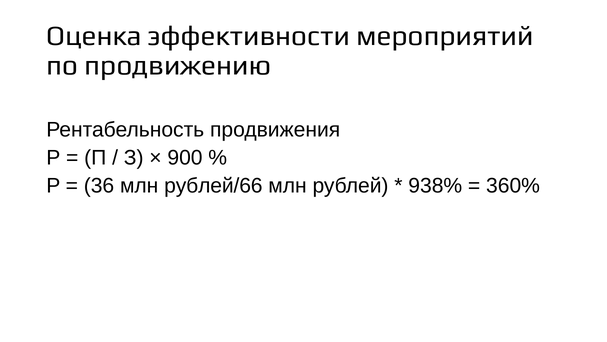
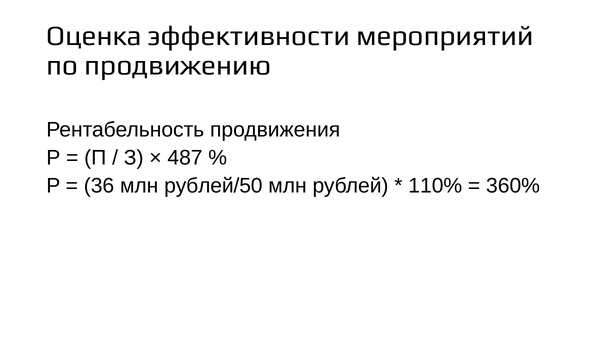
900: 900 -> 487
рублей/66: рублей/66 -> рублей/50
938%: 938% -> 110%
